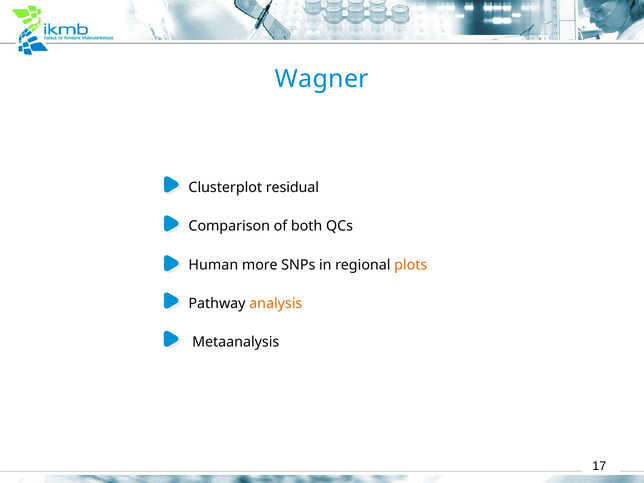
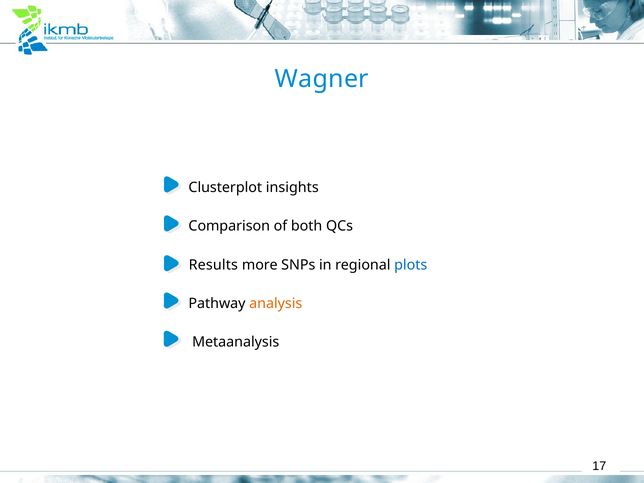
residual: residual -> insights
Human: Human -> Results
plots colour: orange -> blue
